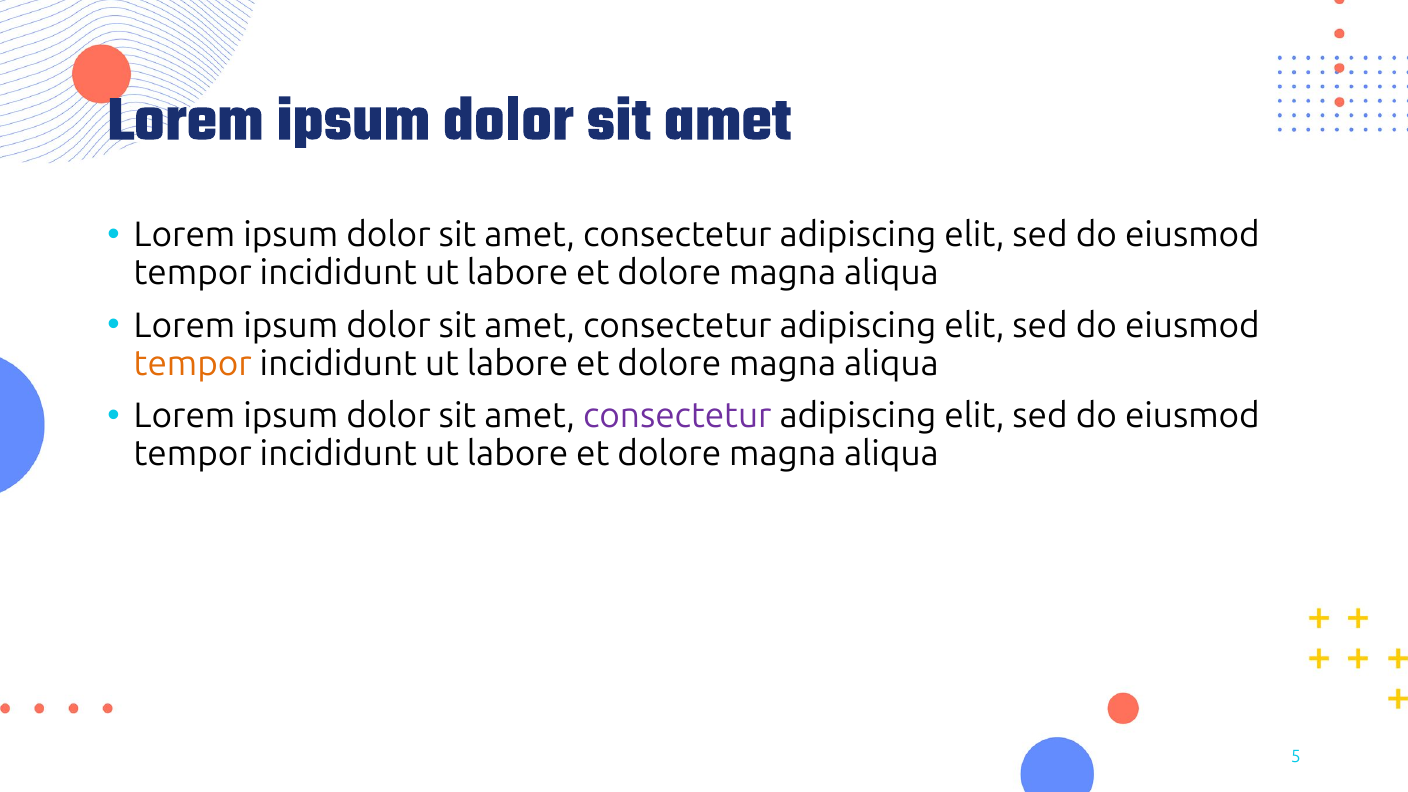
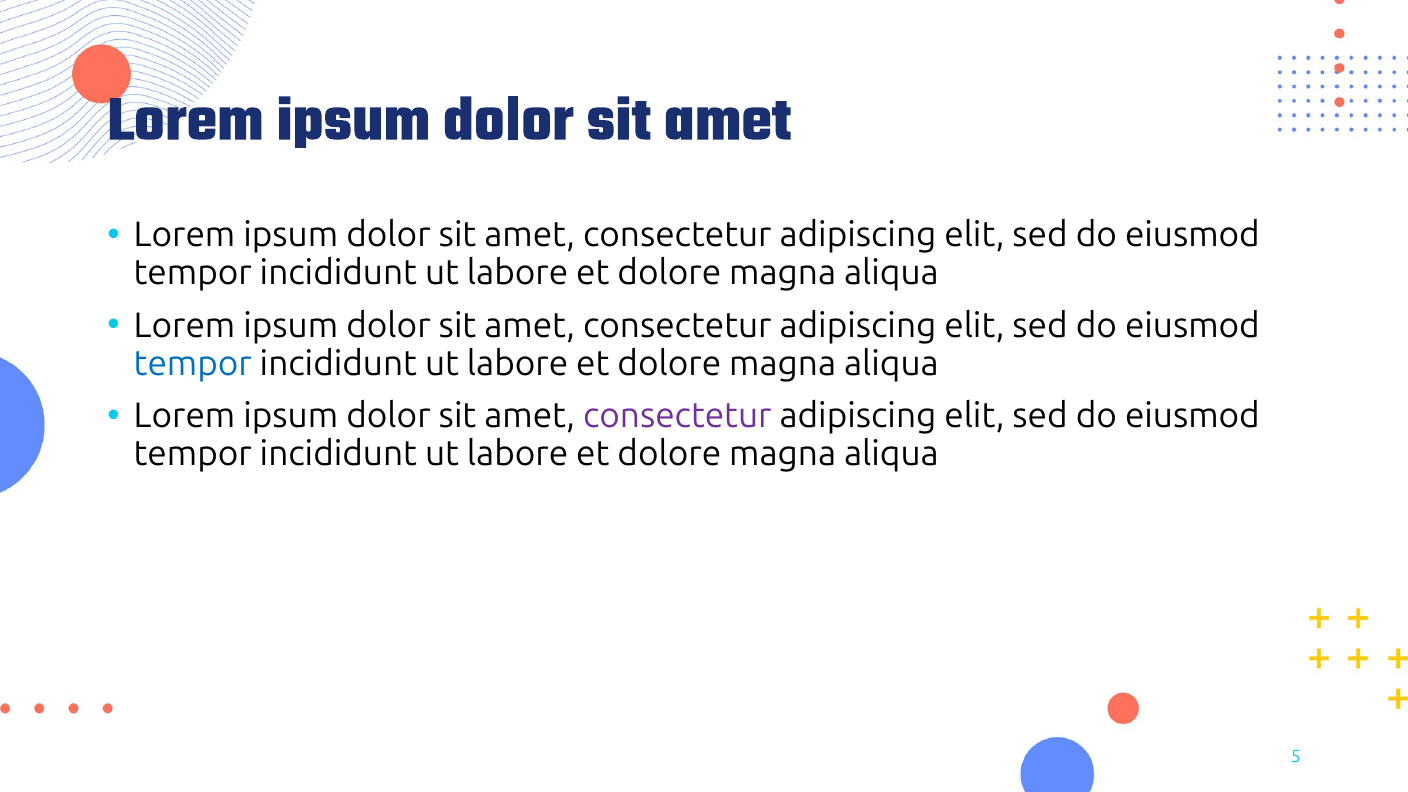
tempor at (193, 364) colour: orange -> blue
